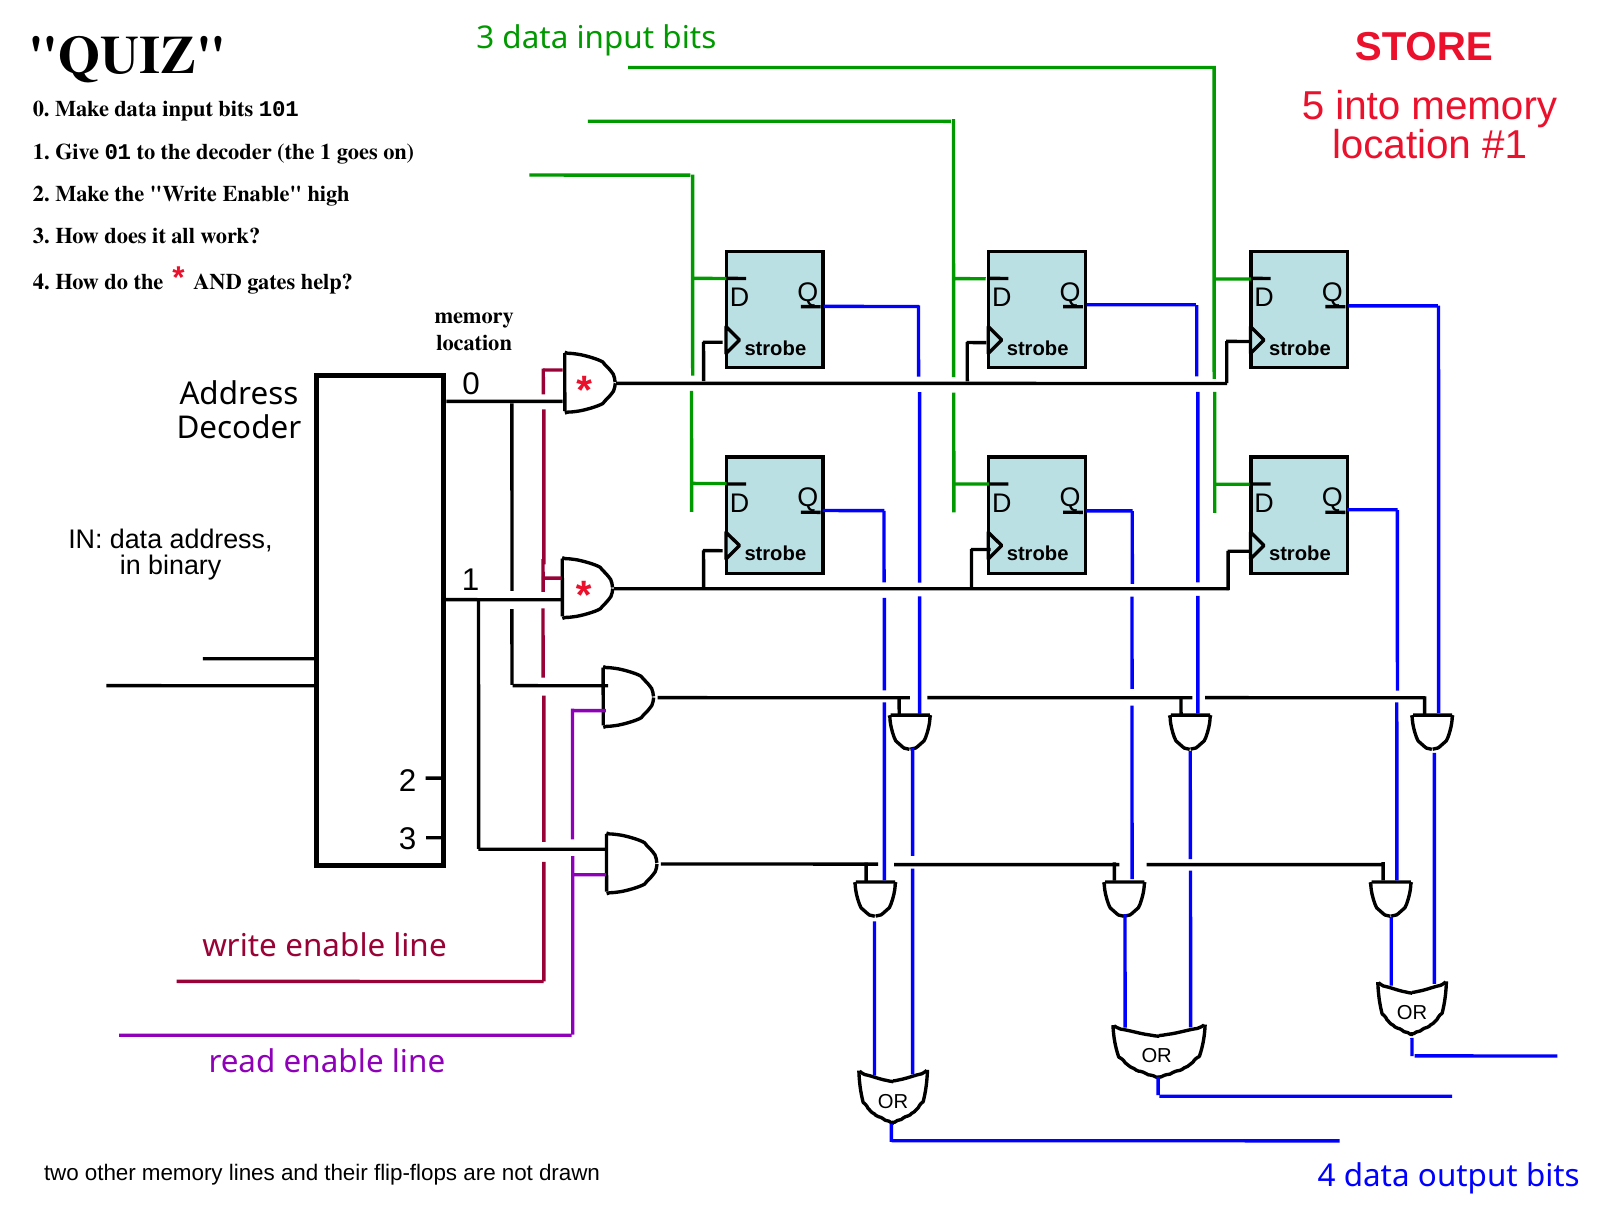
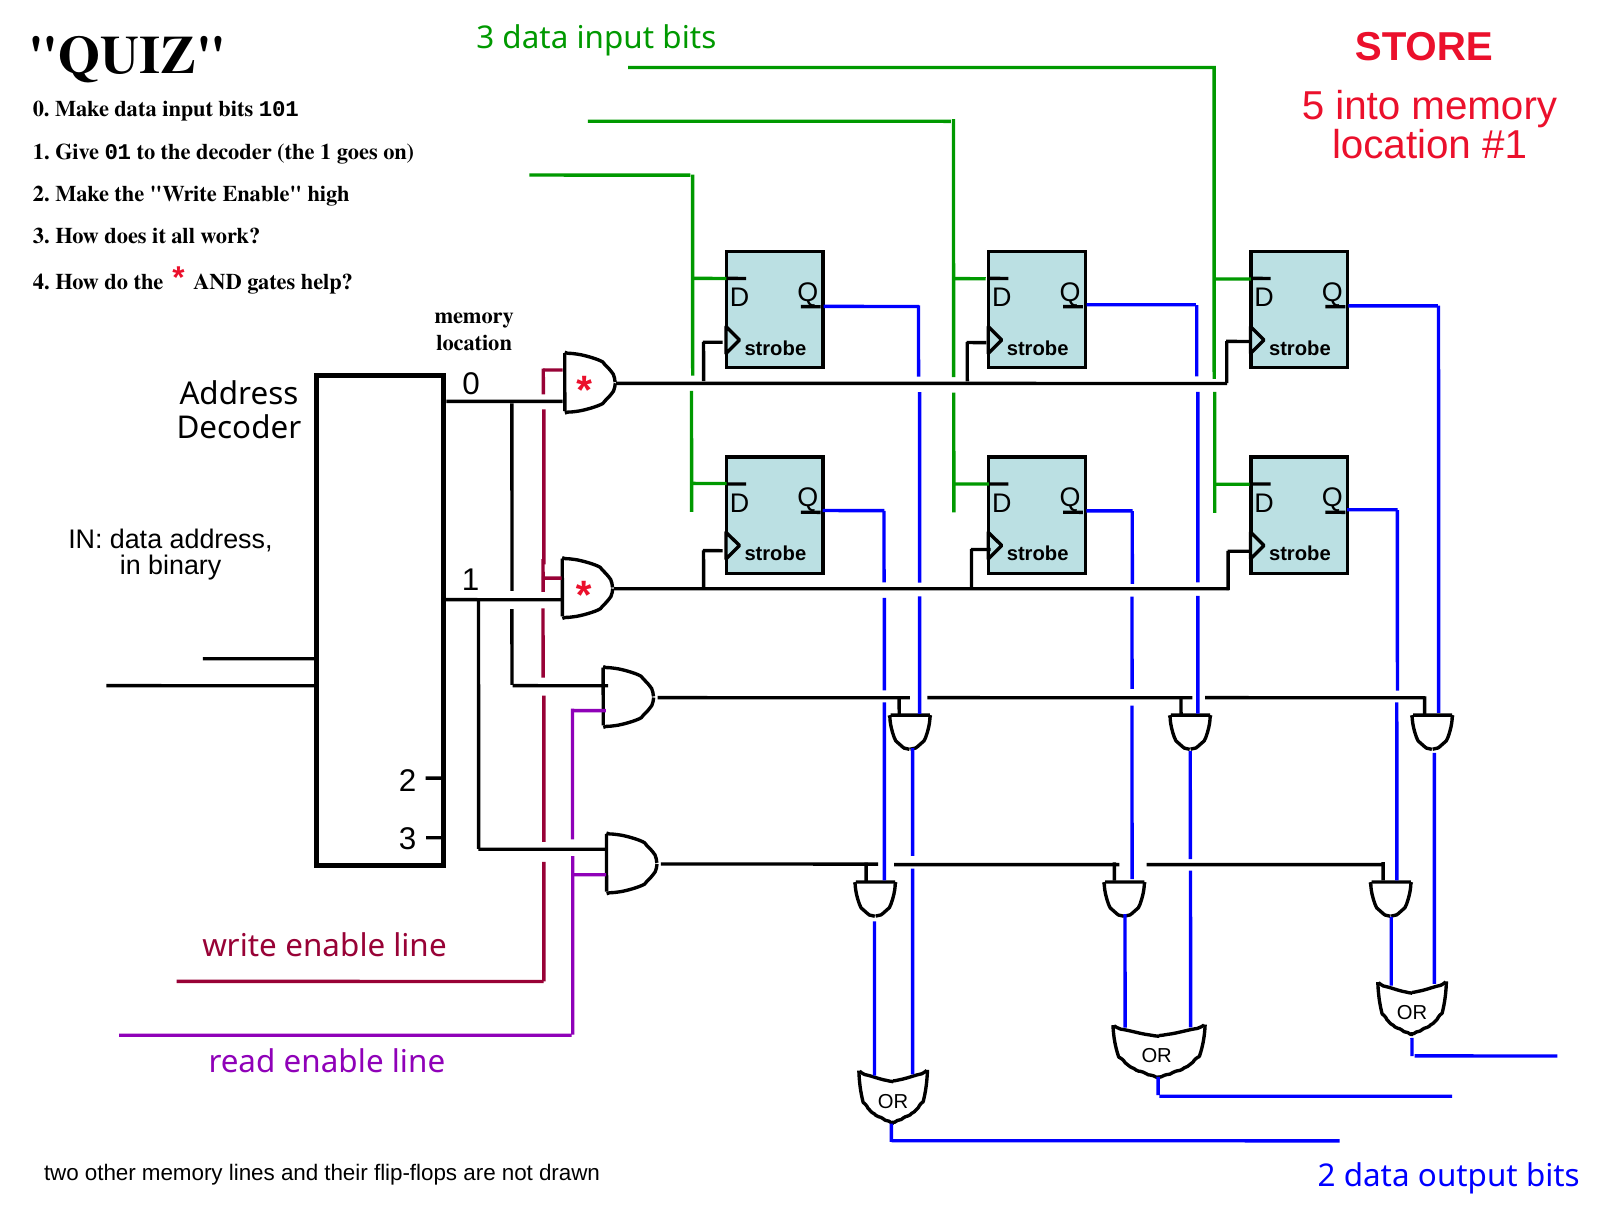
drawn 4: 4 -> 2
